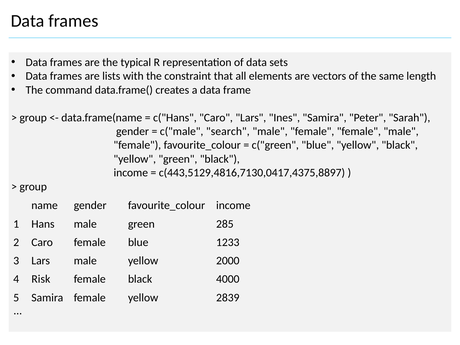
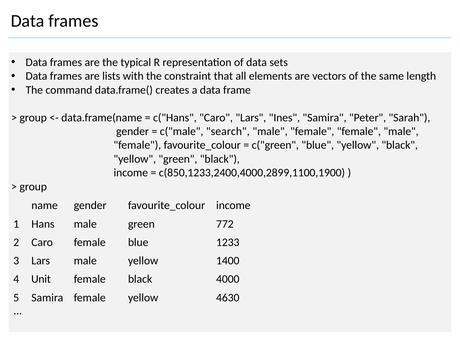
c(443,5129,4816,7130,0417,4375,8897: c(443,5129,4816,7130,0417,4375,8897 -> c(850,1233,2400,4000,2899,1100,1900
285: 285 -> 772
2000: 2000 -> 1400
Risk: Risk -> Unit
2839: 2839 -> 4630
